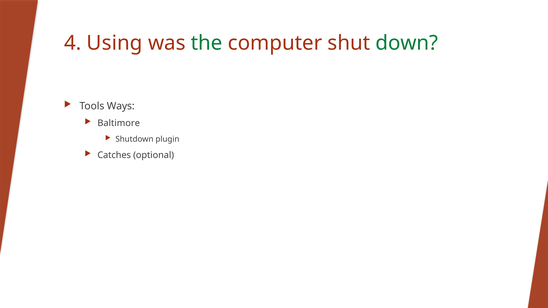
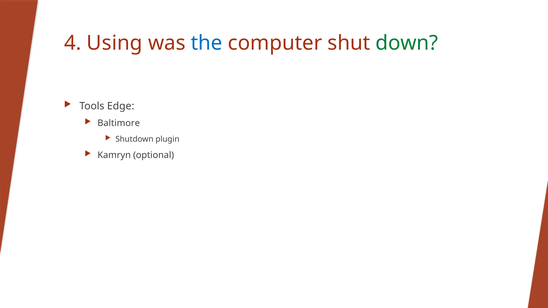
the colour: green -> blue
Ways: Ways -> Edge
Catches: Catches -> Kamryn
